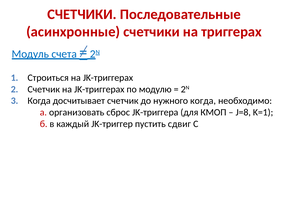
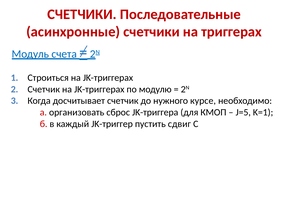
нужного когда: когда -> курсе
J=8: J=8 -> J=5
